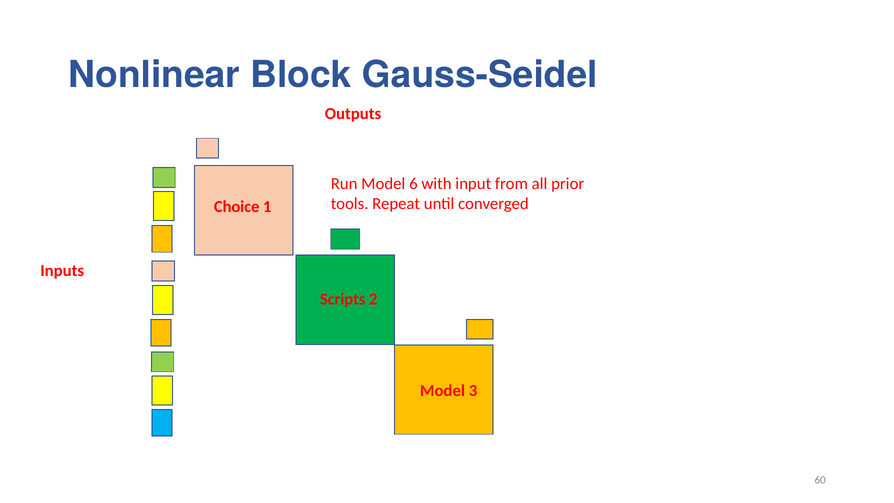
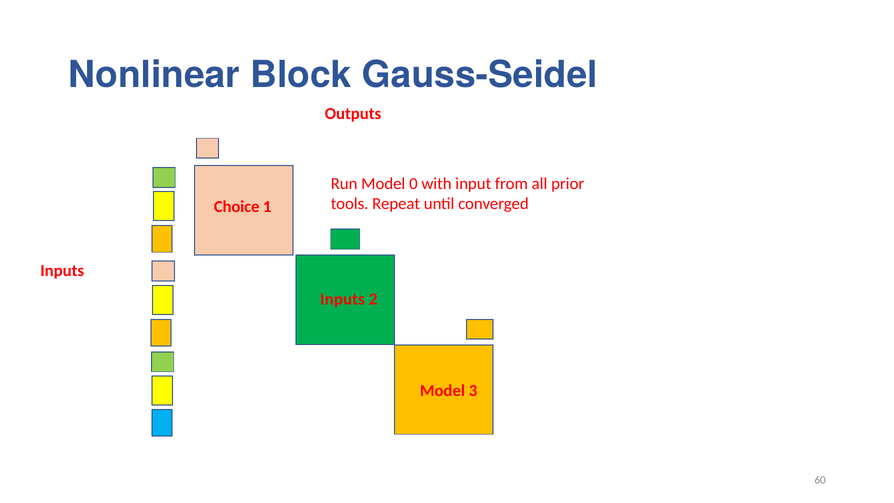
6: 6 -> 0
Scripts at (343, 299): Scripts -> Inputs
